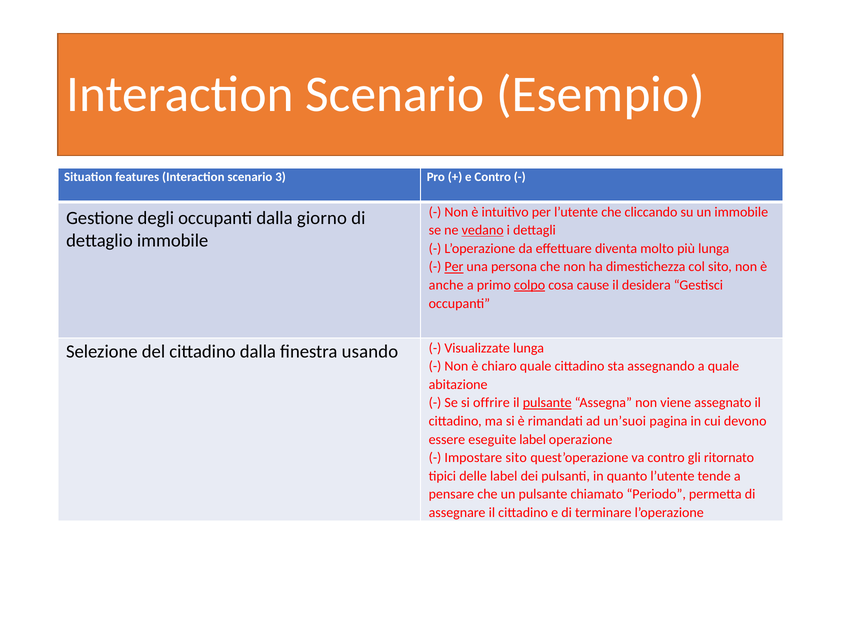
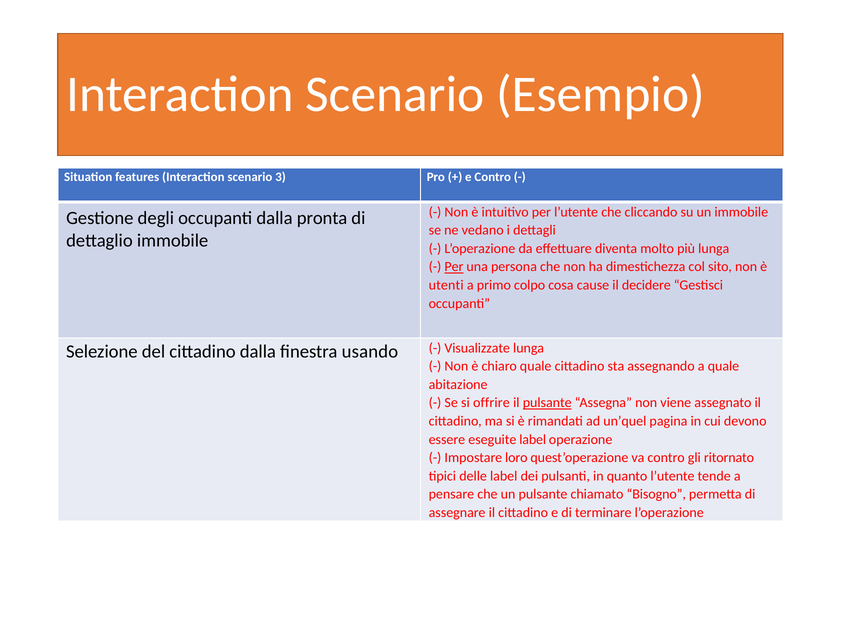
giorno: giorno -> pronta
vedano underline: present -> none
anche: anche -> utenti
colpo underline: present -> none
desidera: desidera -> decidere
un’suoi: un’suoi -> un’quel
Impostare sito: sito -> loro
Periodo: Periodo -> Bisogno
